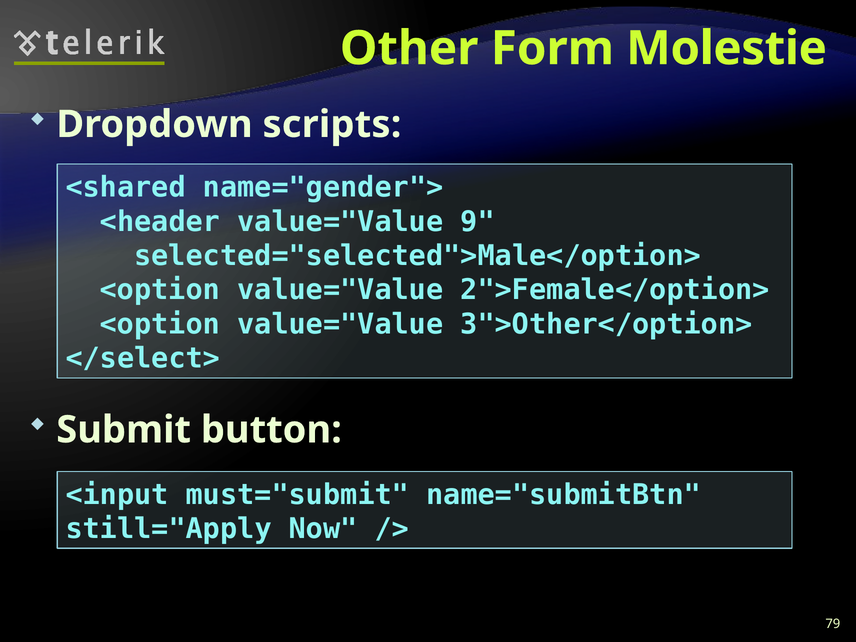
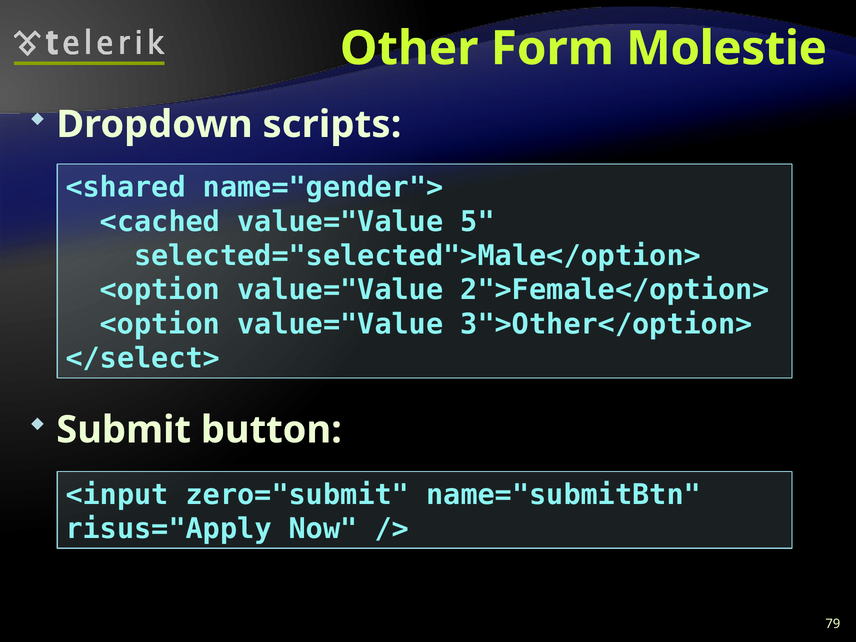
<header: <header -> <cached
9: 9 -> 5
must="submit: must="submit -> zero="submit
still="Apply: still="Apply -> risus="Apply
